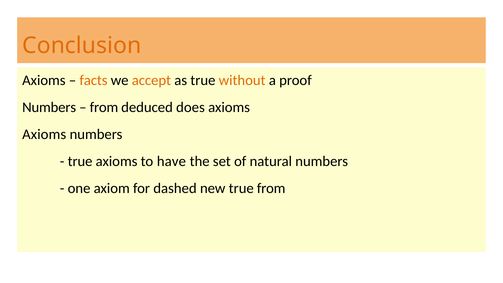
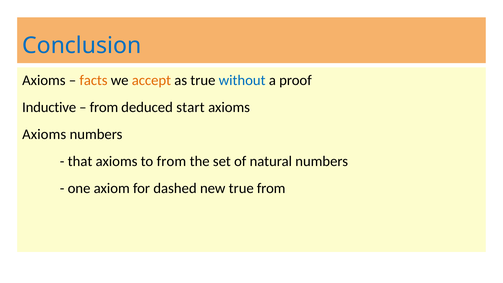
Conclusion colour: orange -> blue
without colour: orange -> blue
Numbers at (49, 107): Numbers -> Inductive
does: does -> start
true at (80, 161): true -> that
to have: have -> from
